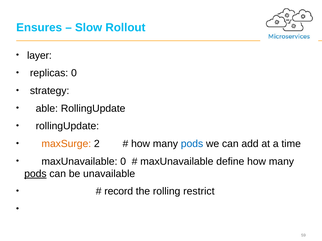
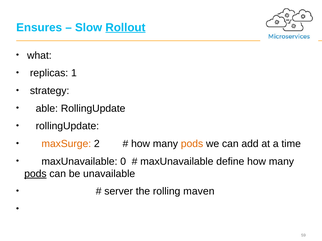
Rollout underline: none -> present
layer: layer -> what
replicas 0: 0 -> 1
pods at (192, 144) colour: blue -> orange
record: record -> server
restrict: restrict -> maven
